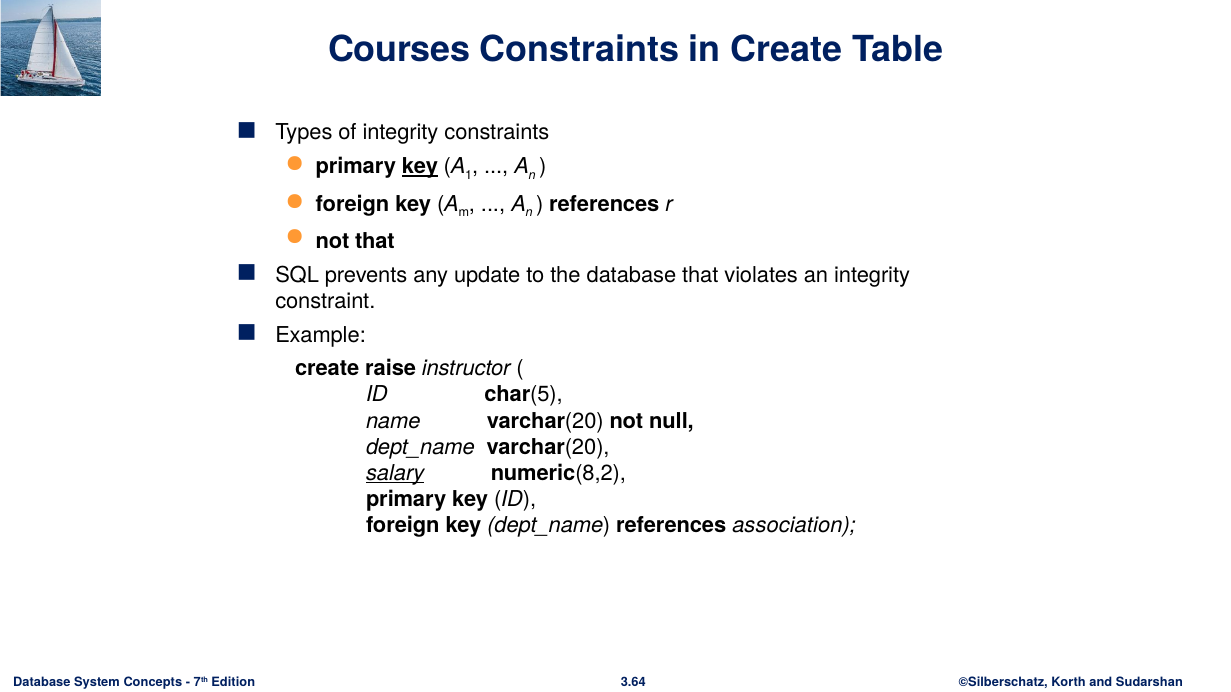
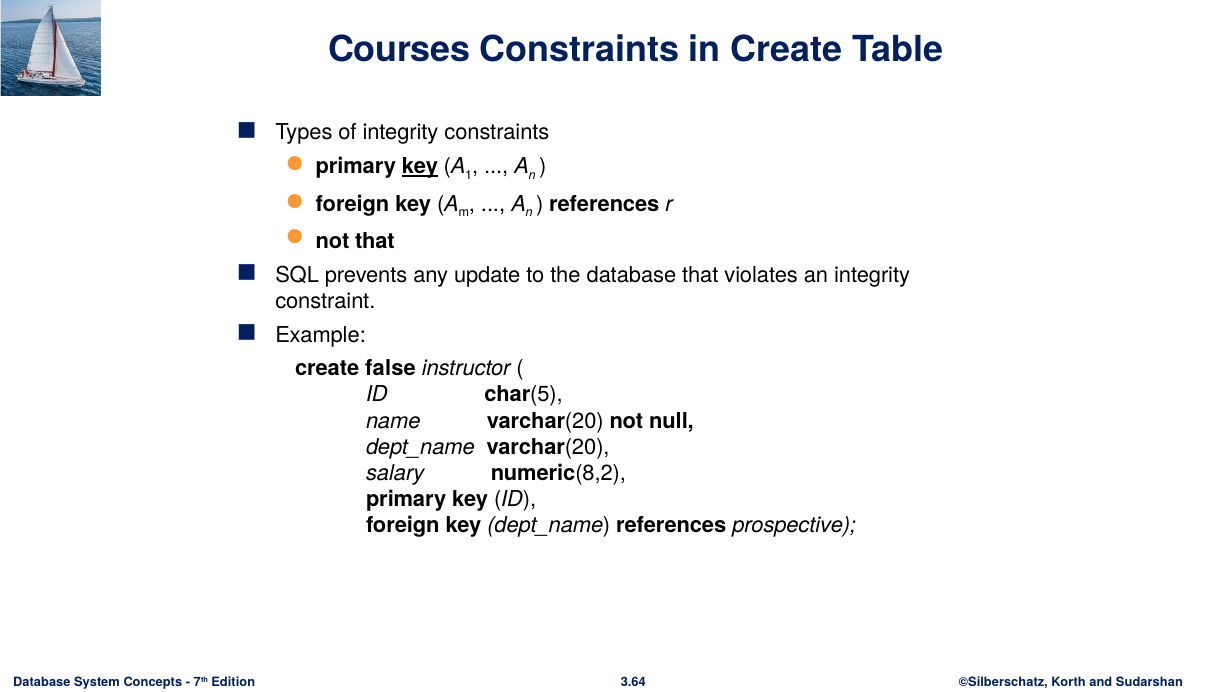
raise: raise -> false
salary underline: present -> none
association: association -> prospective
